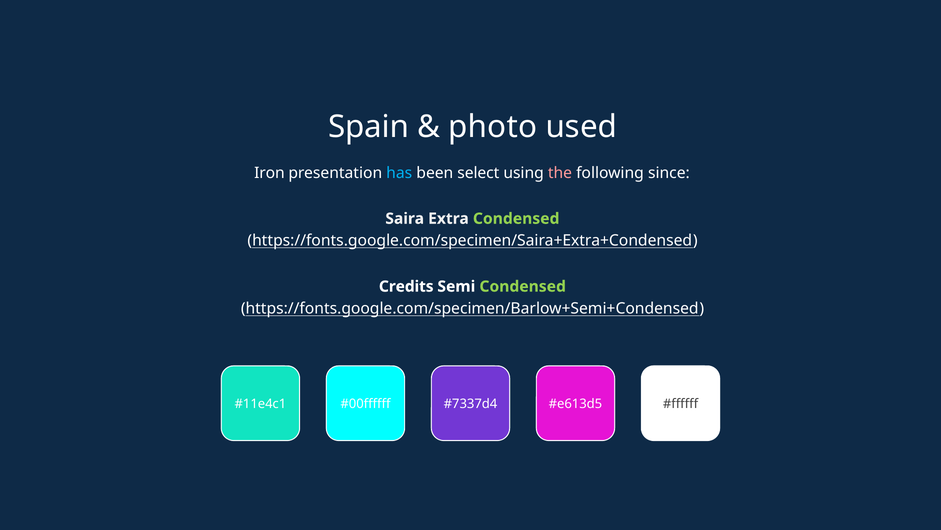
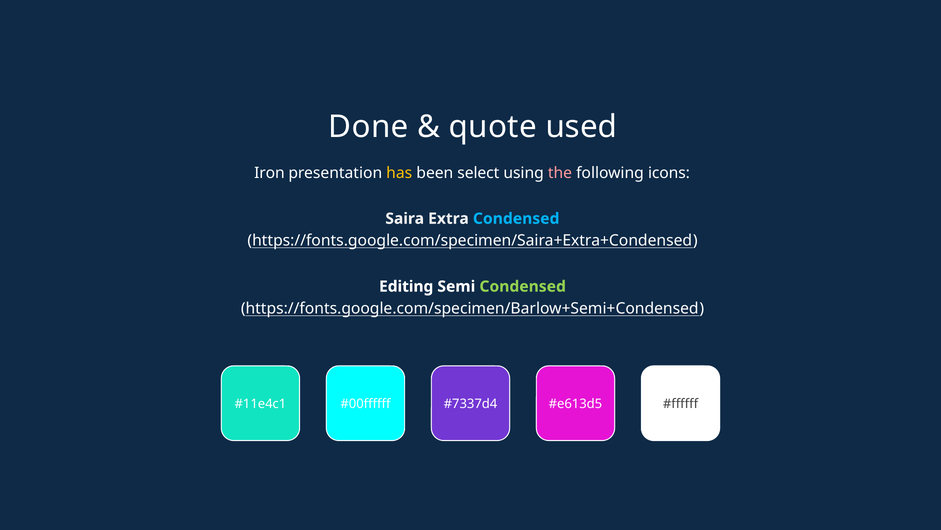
Spain: Spain -> Done
photo: photo -> quote
has colour: light blue -> yellow
since: since -> icons
Condensed at (516, 218) colour: light green -> light blue
Credits: Credits -> Editing
